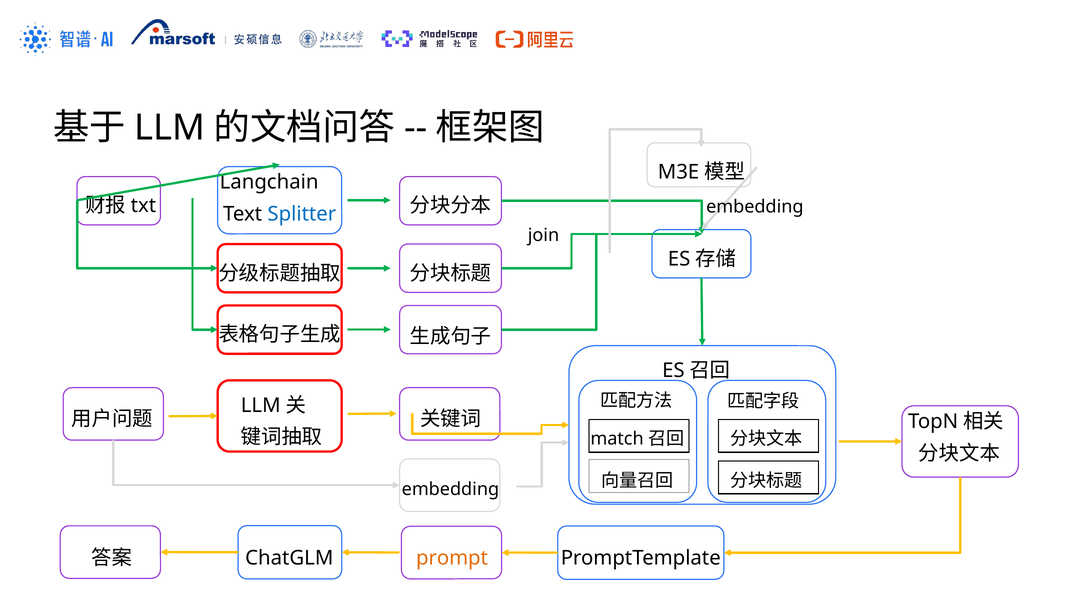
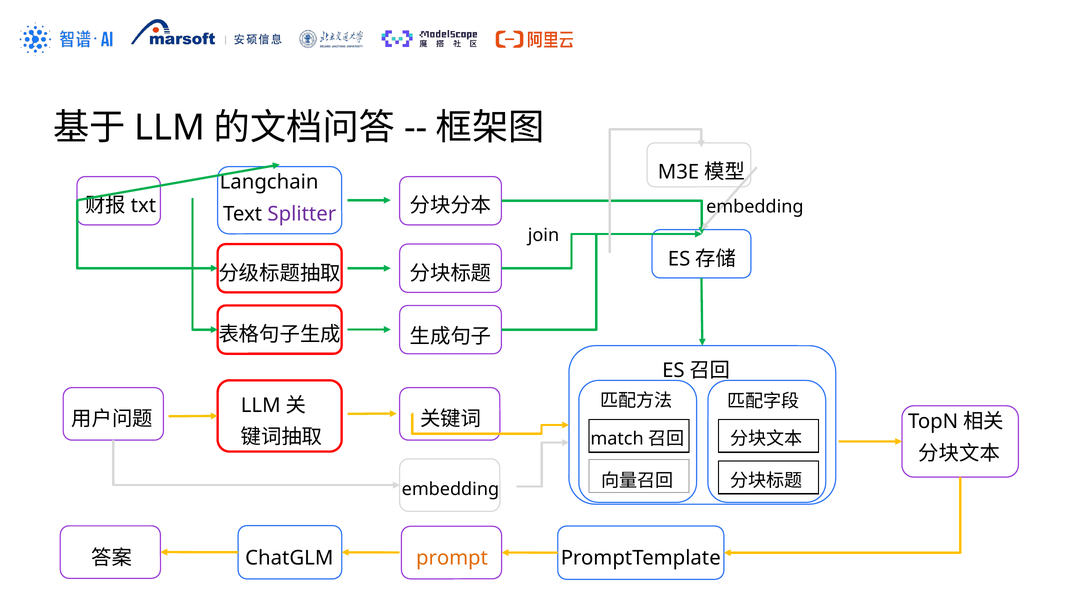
Splitter colour: blue -> purple
